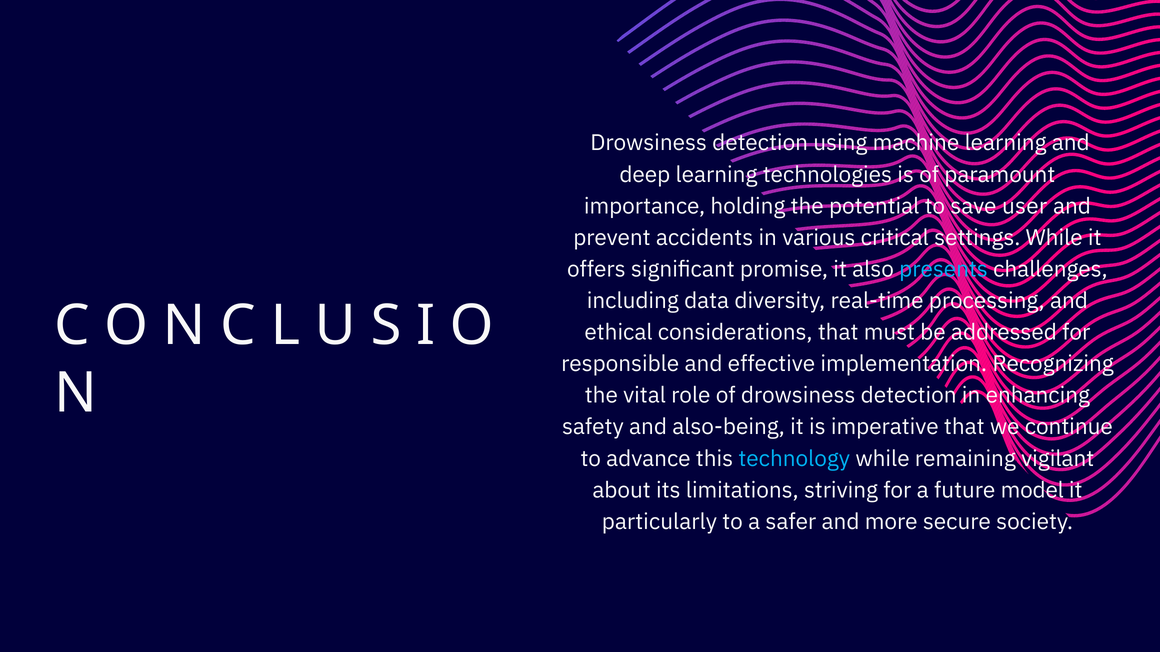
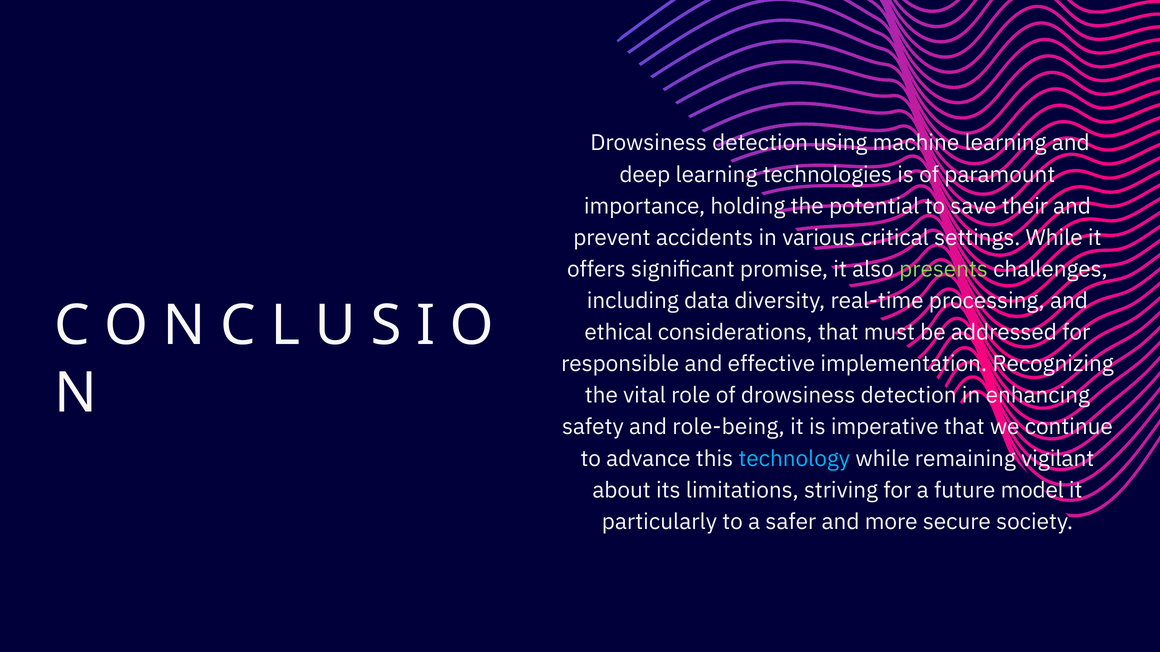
user: user -> their
presents colour: light blue -> light green
also-being: also-being -> role-being
